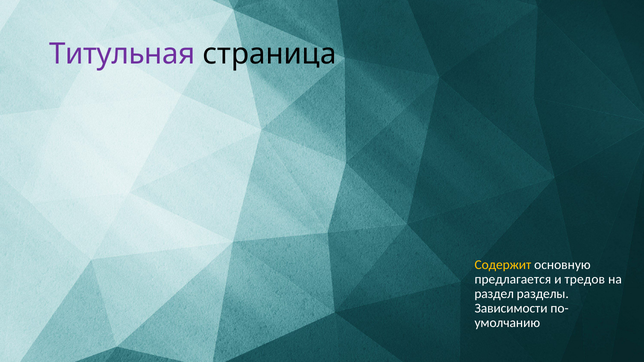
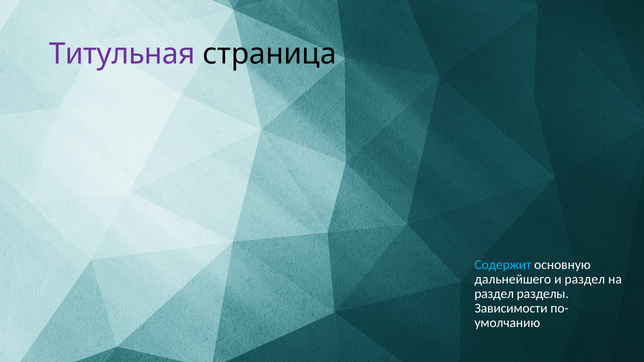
Содержит colour: yellow -> light blue
предлагается: предлагается -> дальнейшего
и тредов: тредов -> раздел
